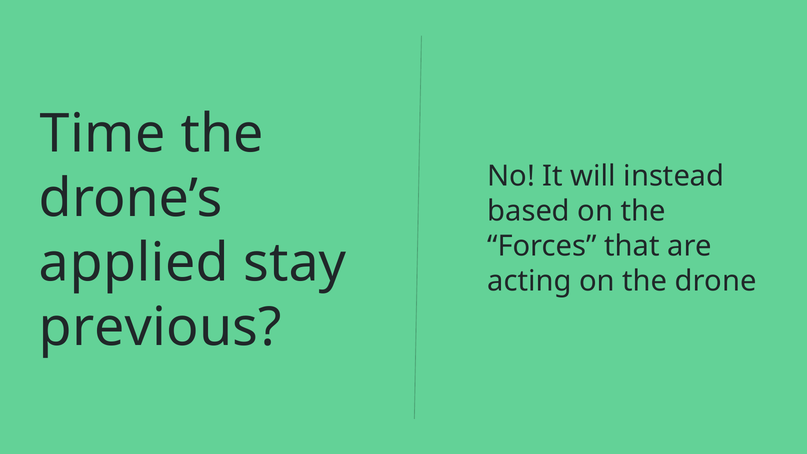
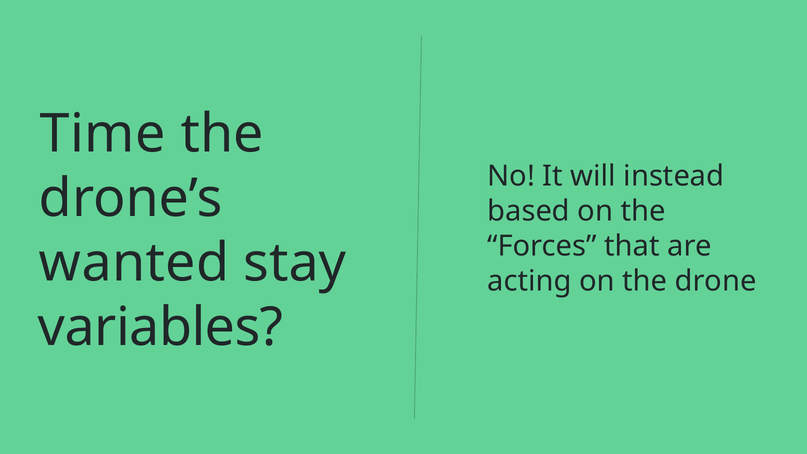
applied: applied -> wanted
previous: previous -> variables
